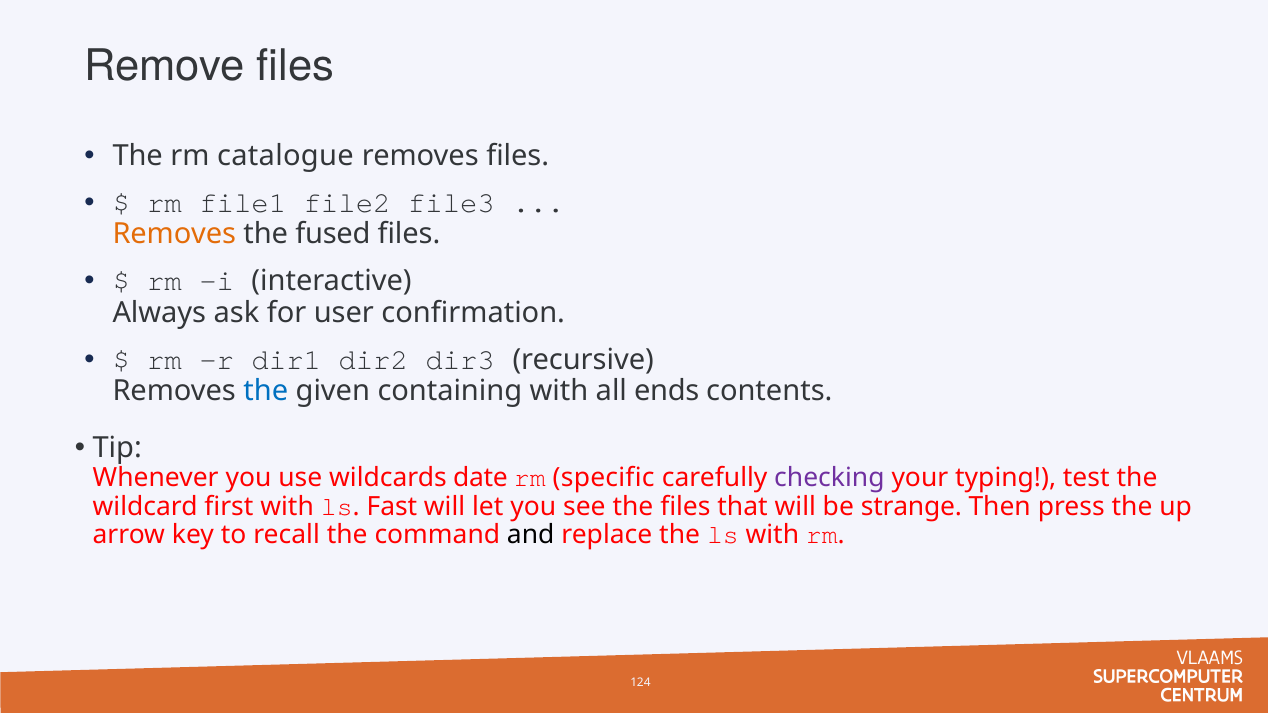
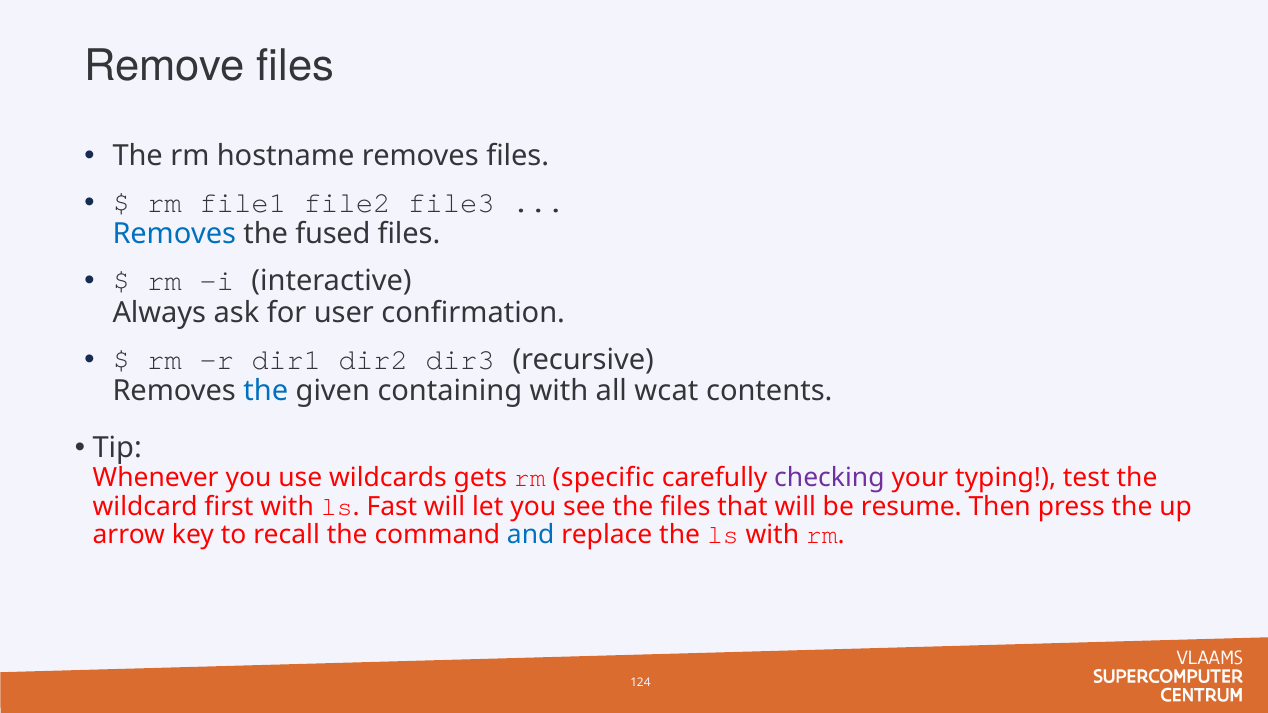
catalogue: catalogue -> hostname
Removes at (174, 234) colour: orange -> blue
ends: ends -> wcat
date: date -> gets
strange: strange -> resume
and colour: black -> blue
